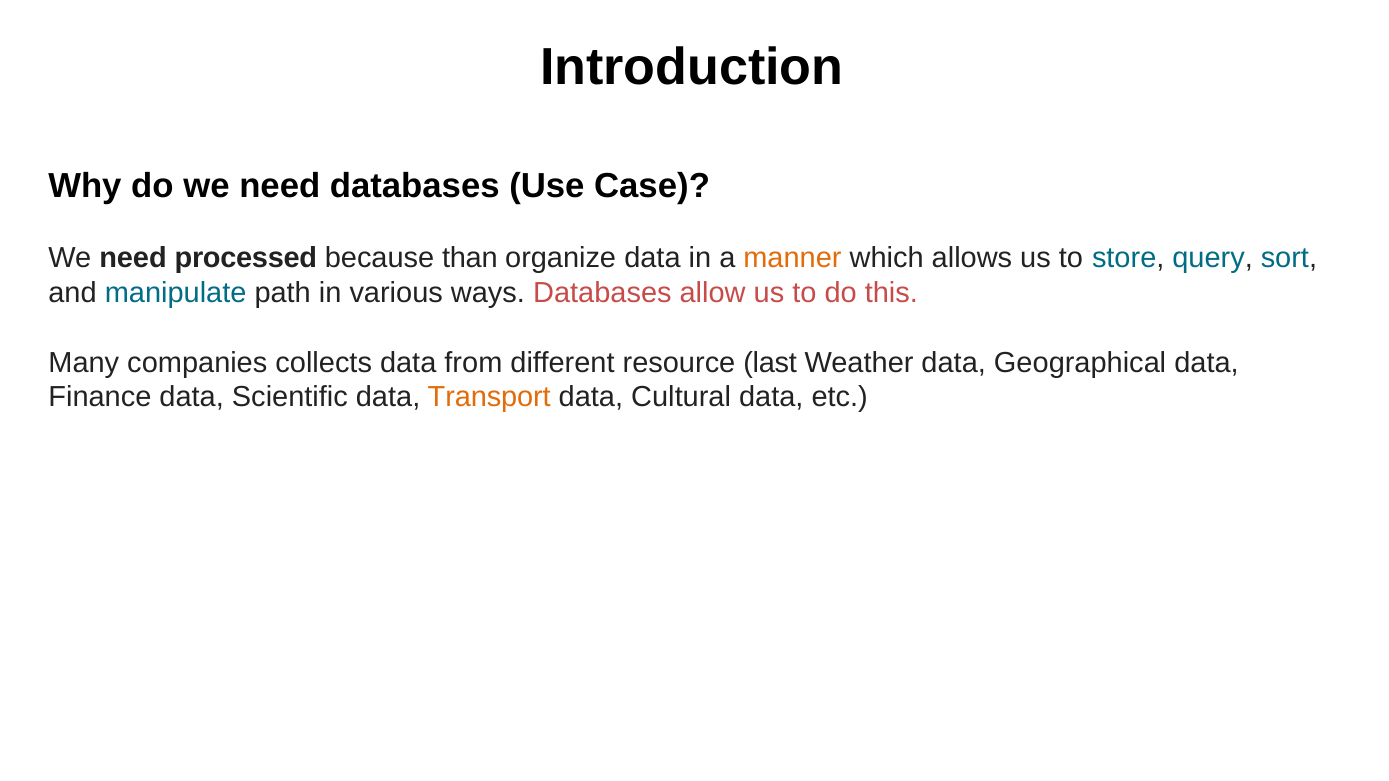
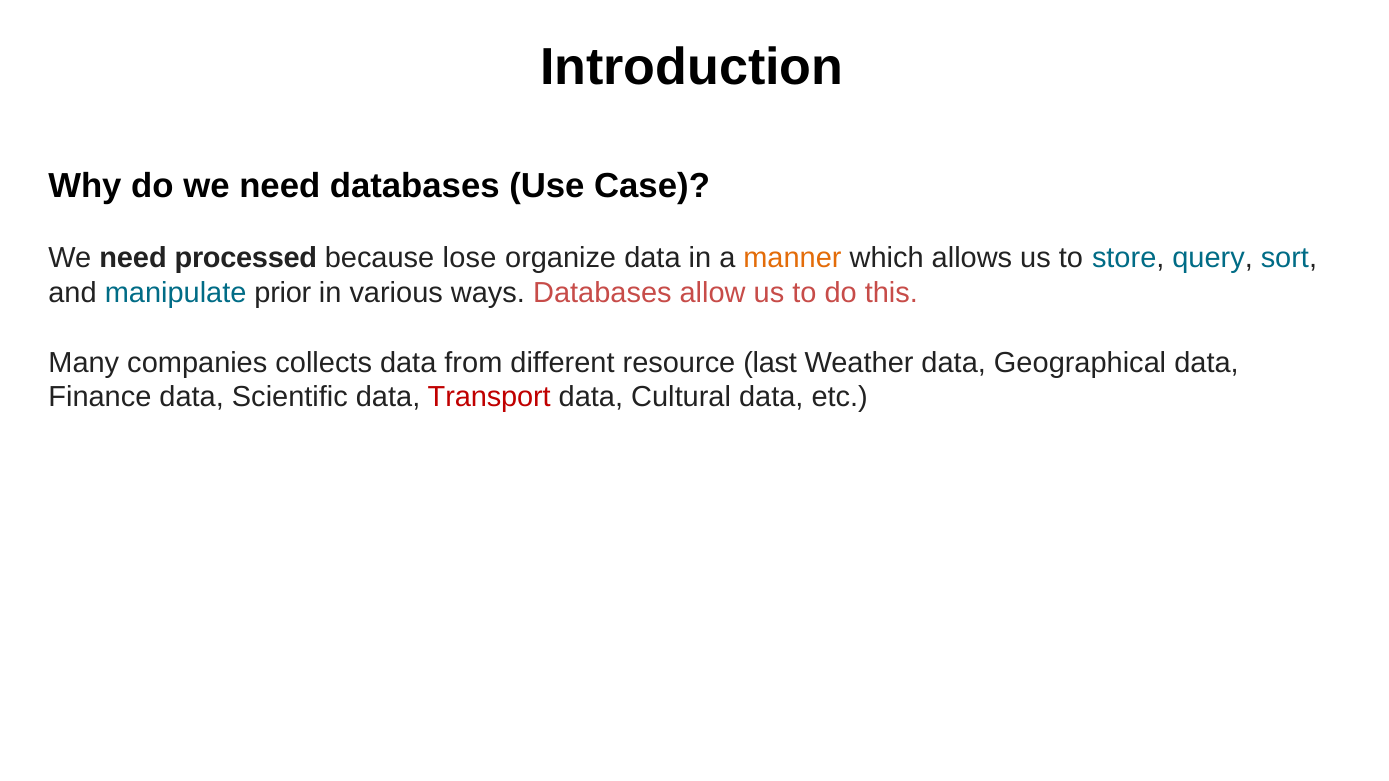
than: than -> lose
path: path -> prior
Transport colour: orange -> red
